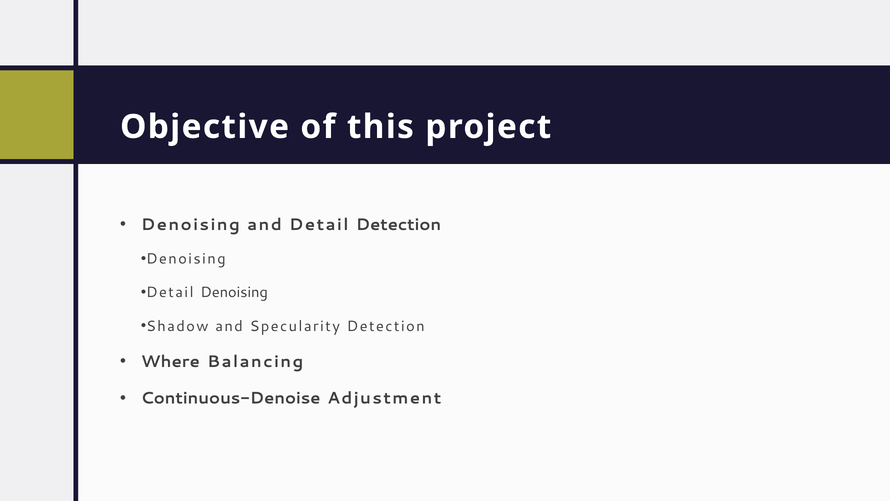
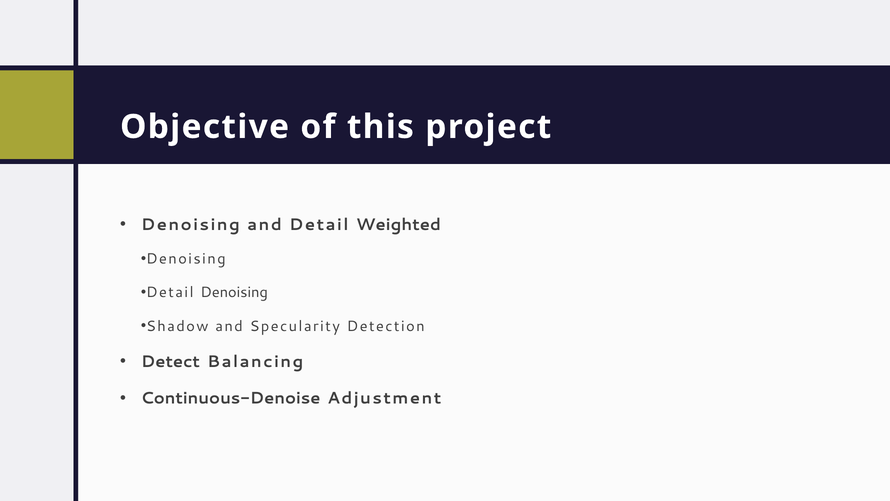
Detail Detection: Detection -> Weighted
Where: Where -> Detect
